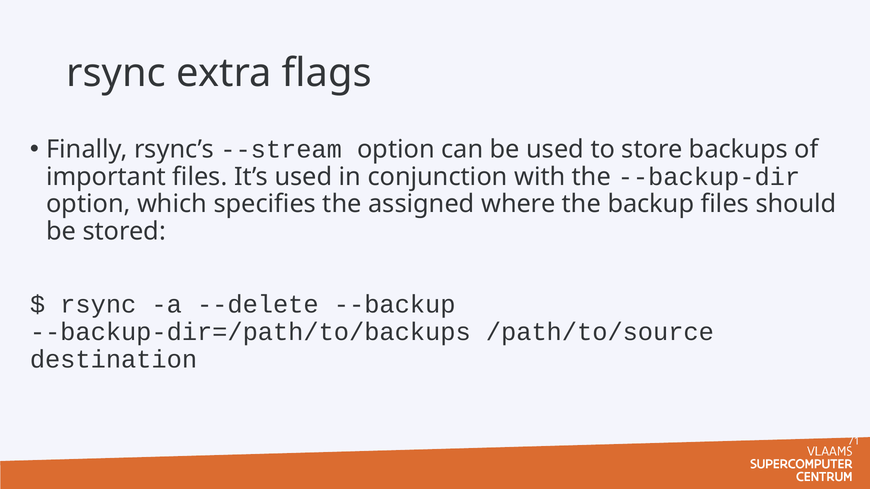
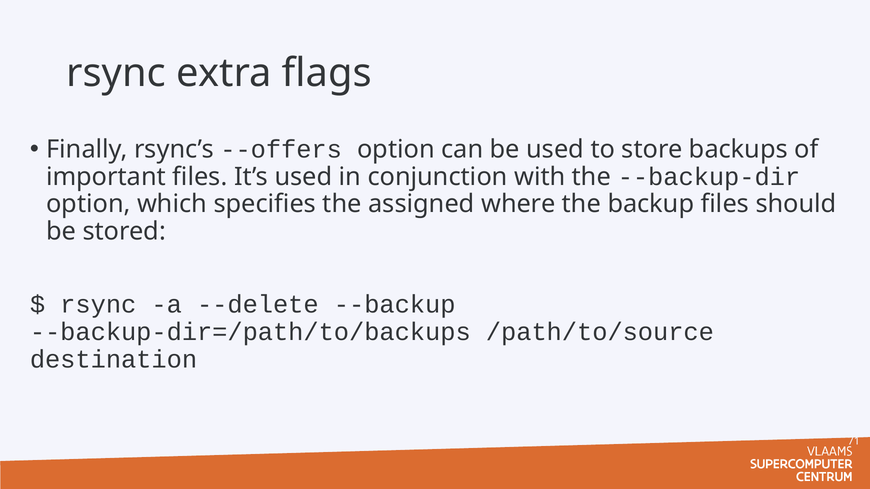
--stream: --stream -> --offers
